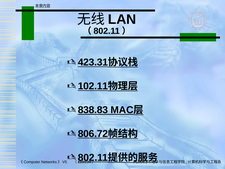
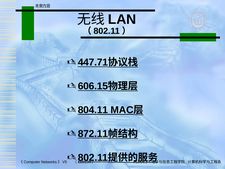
423.31: 423.31 -> 447.71
102.11: 102.11 -> 606.15
838.83: 838.83 -> 804.11
806.72: 806.72 -> 872.11
